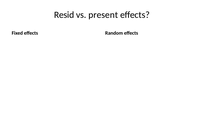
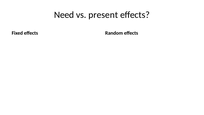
Resid: Resid -> Need
